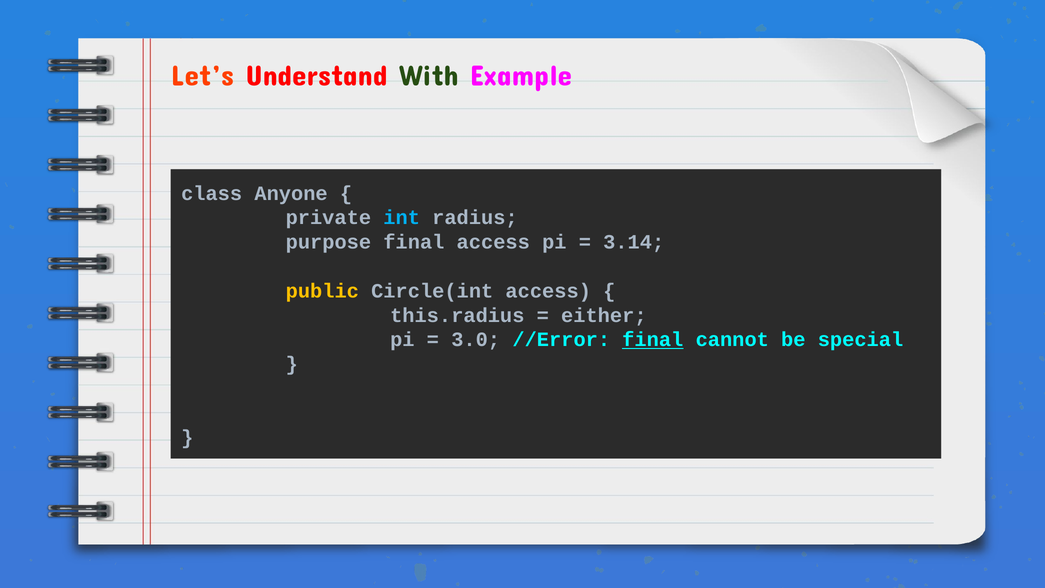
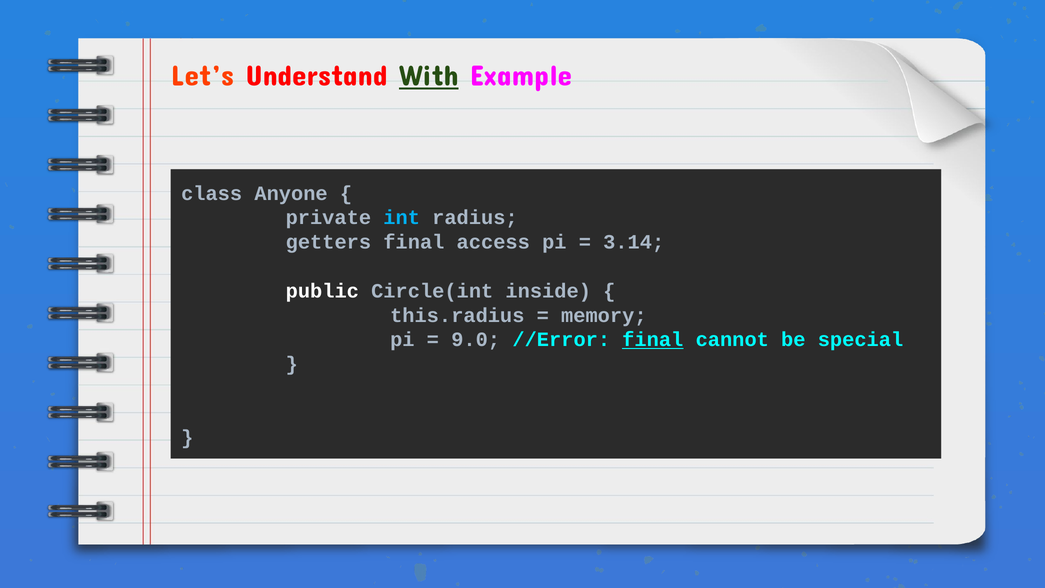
With underline: none -> present
purpose: purpose -> getters
public colour: yellow -> white
Circle(int access: access -> inside
either: either -> memory
3.0: 3.0 -> 9.0
